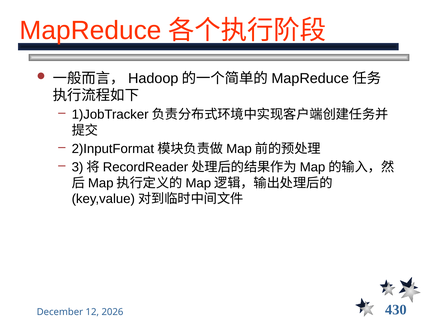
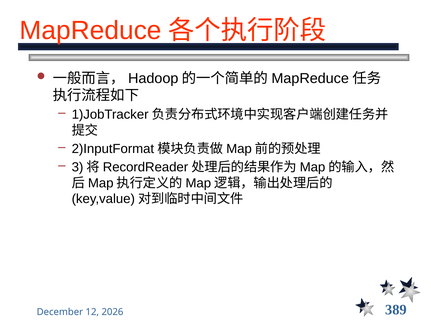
430: 430 -> 389
